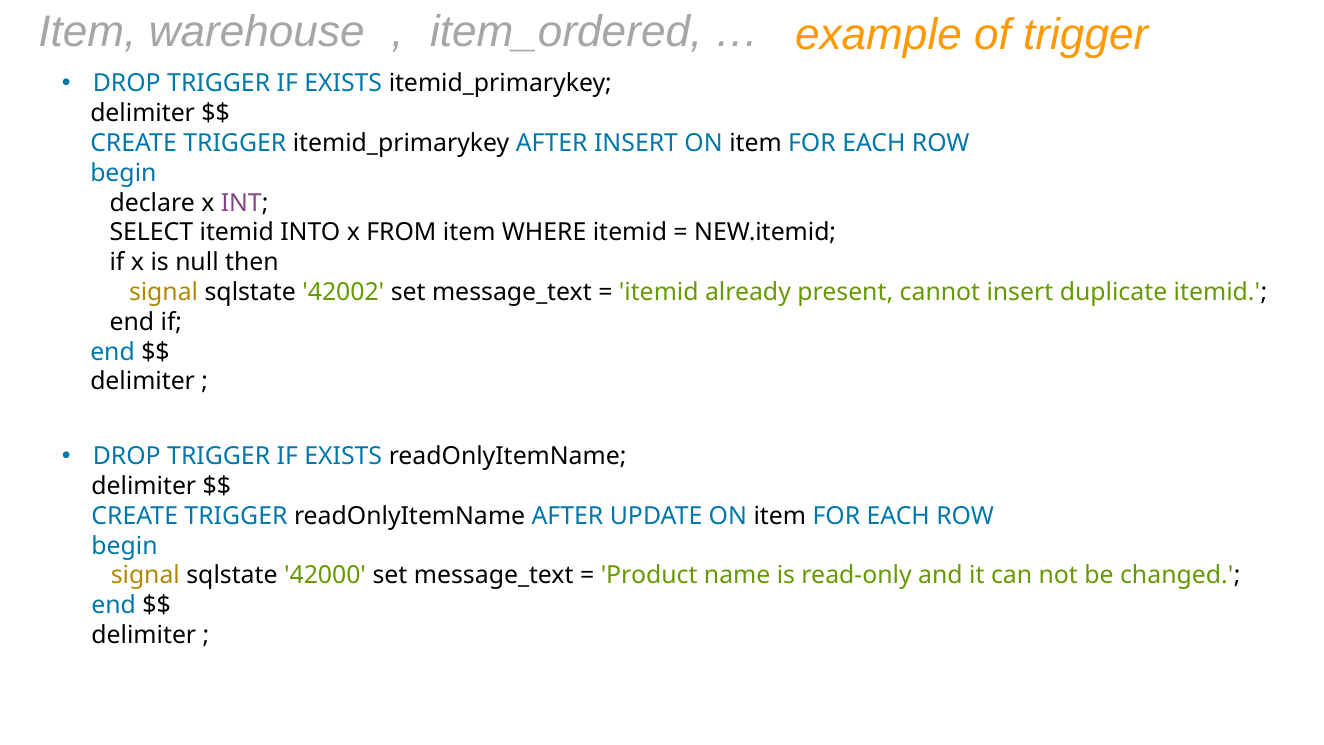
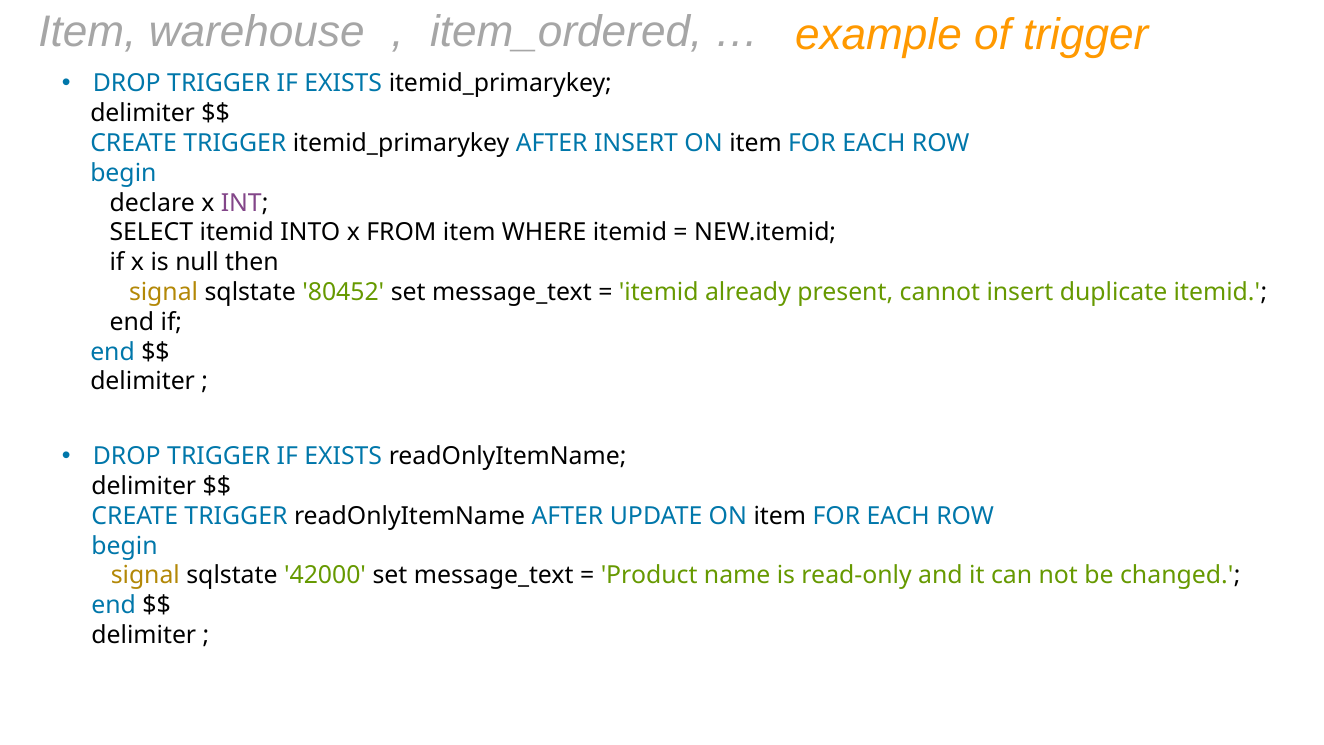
42002: 42002 -> 80452
